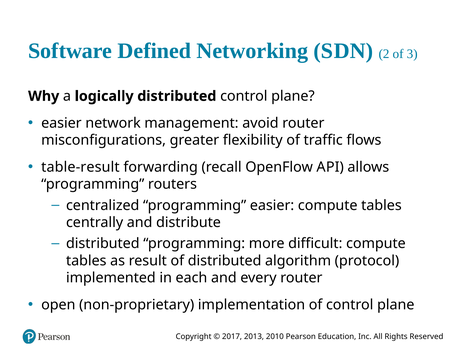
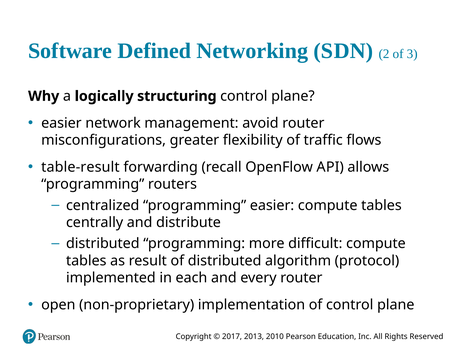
logically distributed: distributed -> structuring
